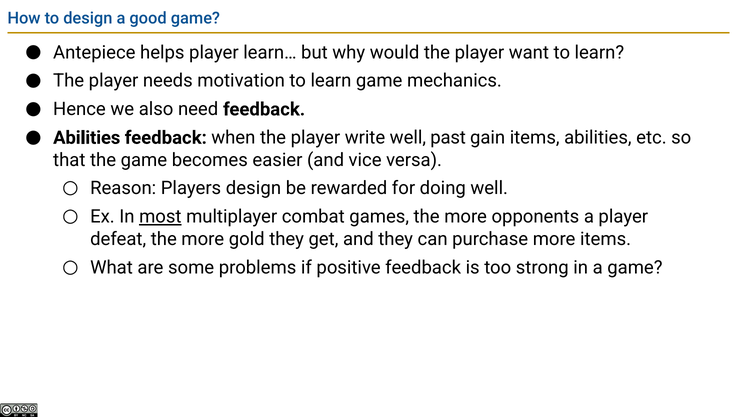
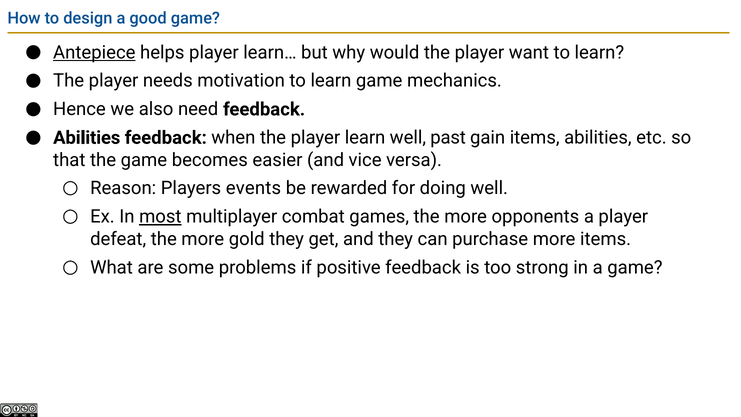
Antepiece underline: none -> present
player write: write -> learn
Players design: design -> events
